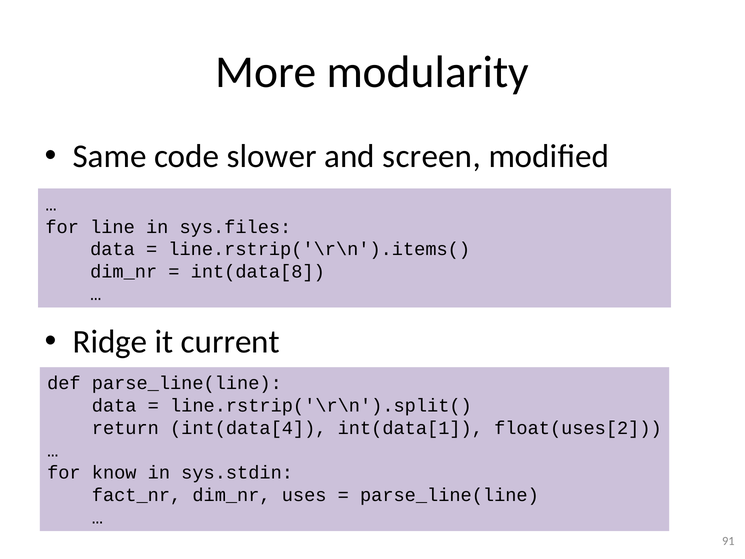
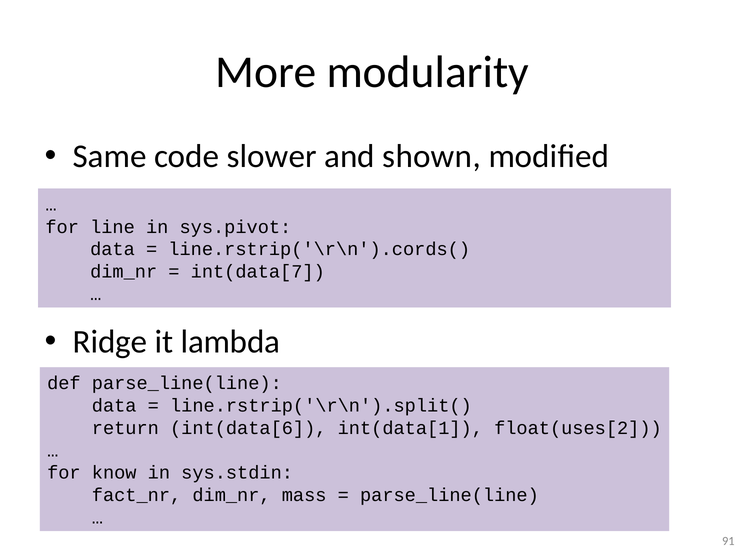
screen: screen -> shown
sys.files: sys.files -> sys.pivot
line.rstrip('\r\n').items(: line.rstrip('\r\n').items( -> line.rstrip('\r\n').cords(
int(data[8: int(data[8 -> int(data[7
current: current -> lambda
int(data[4: int(data[4 -> int(data[6
uses: uses -> mass
